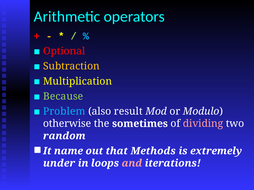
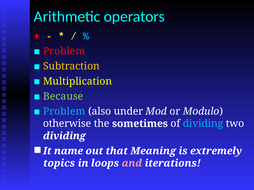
Optional at (64, 51): Optional -> Problem
result: result -> under
dividing at (203, 124) colour: pink -> light blue
random at (64, 136): random -> dividing
Methods: Methods -> Meaning
under: under -> topics
